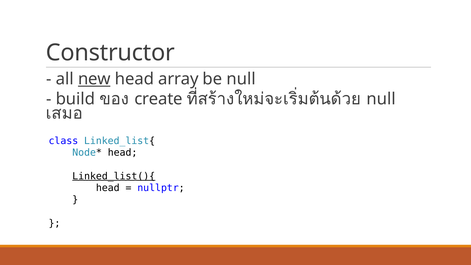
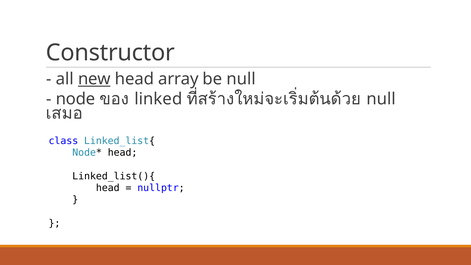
build: build -> node
create: create -> linked
Linked_list(){ underline: present -> none
